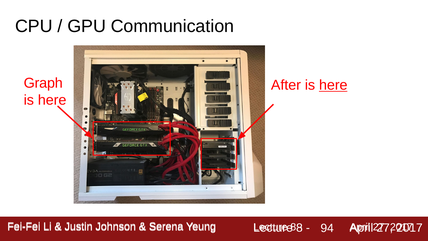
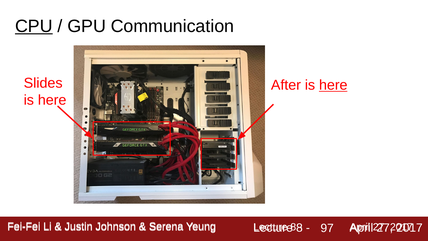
CPU underline: none -> present
Graph: Graph -> Slides
94: 94 -> 97
